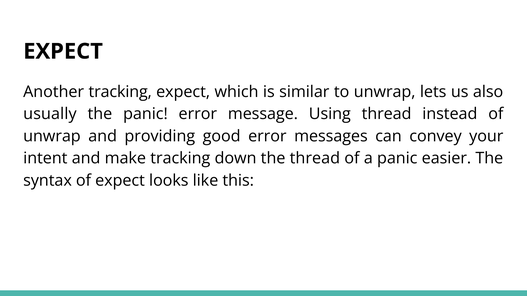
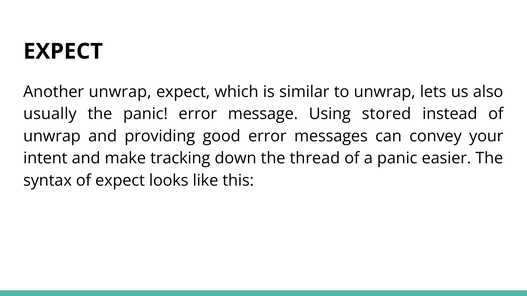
Another tracking: tracking -> unwrap
Using thread: thread -> stored
